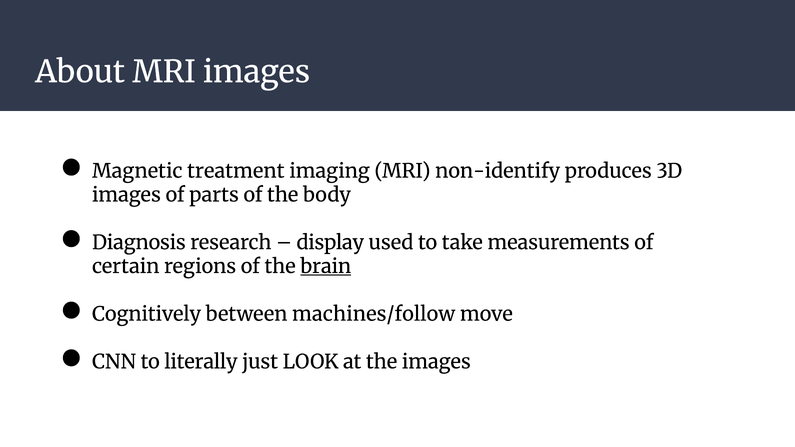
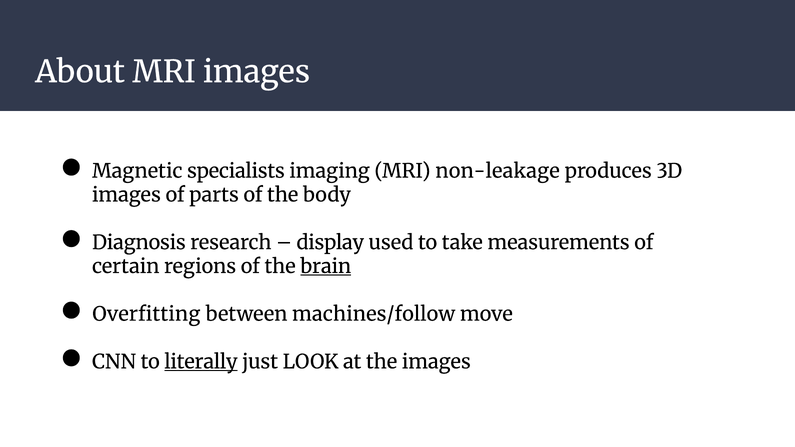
treatment: treatment -> specialists
non-identify: non-identify -> non-leakage
Cognitively: Cognitively -> Overfitting
literally underline: none -> present
